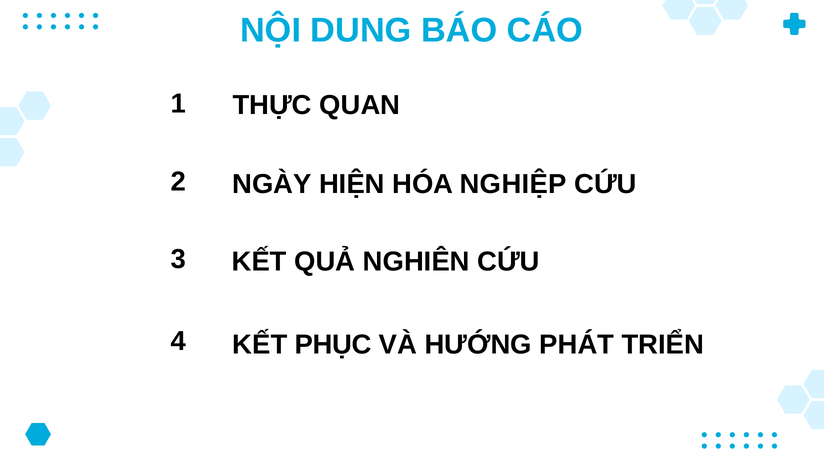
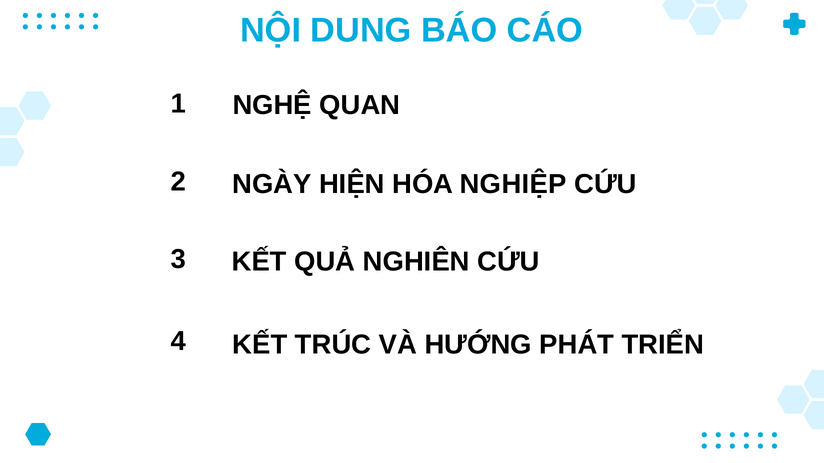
THỰC: THỰC -> NGHỆ
PHỤC: PHỤC -> TRÚC
